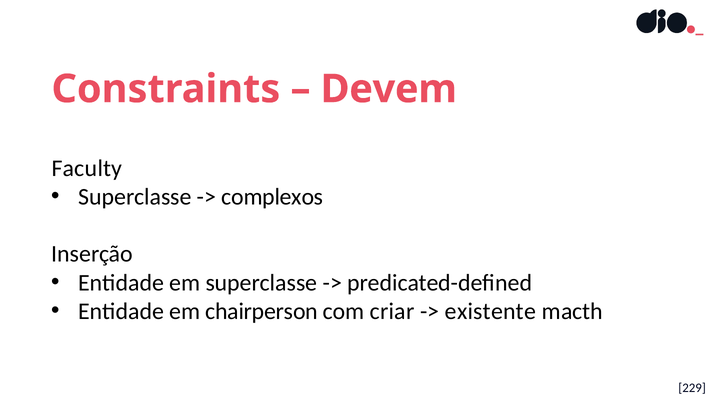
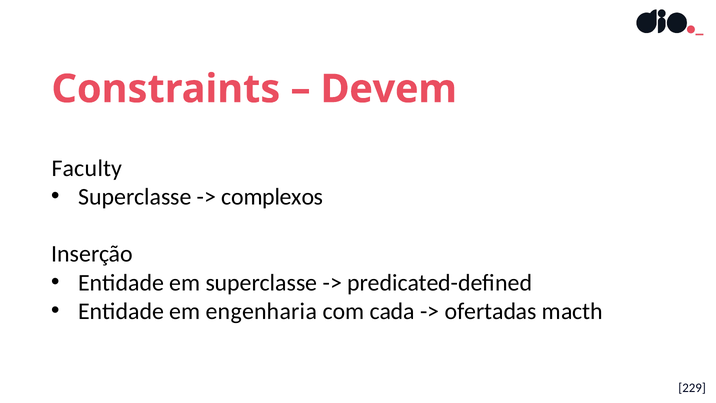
chairperson: chairperson -> engenharia
criar: criar -> cada
existente: existente -> ofertadas
